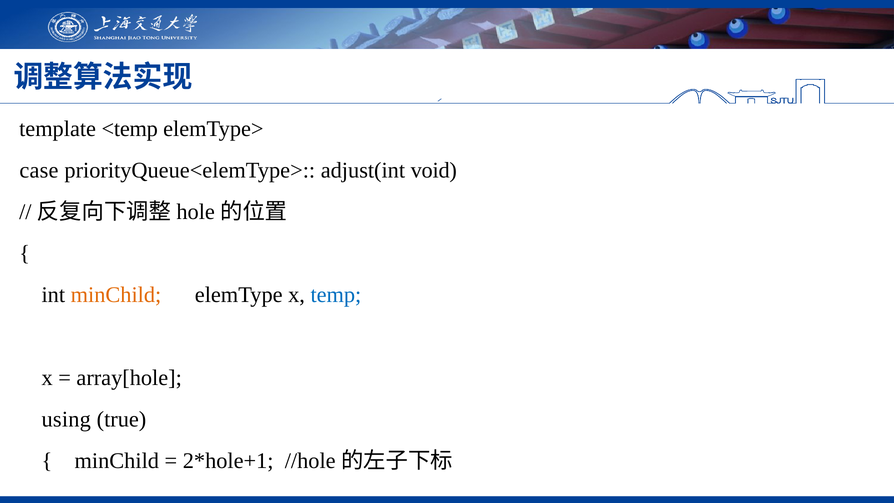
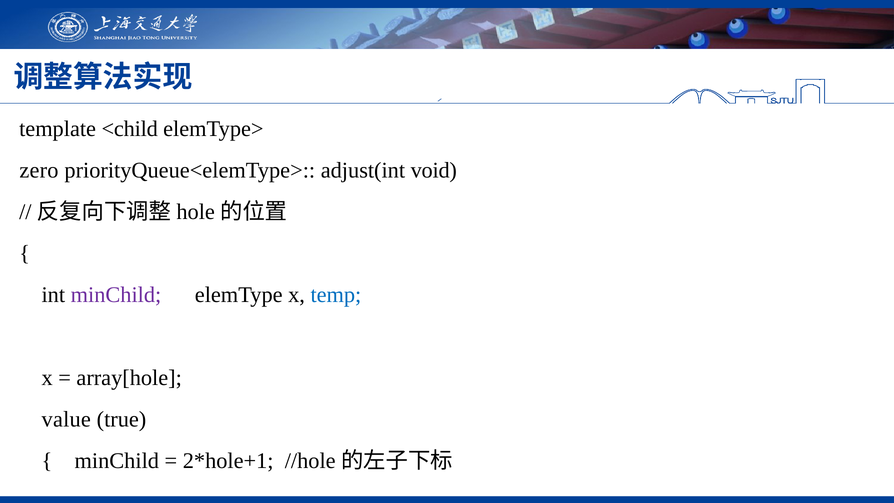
<temp: <temp -> <child
case: case -> zero
minChild at (116, 295) colour: orange -> purple
using: using -> value
